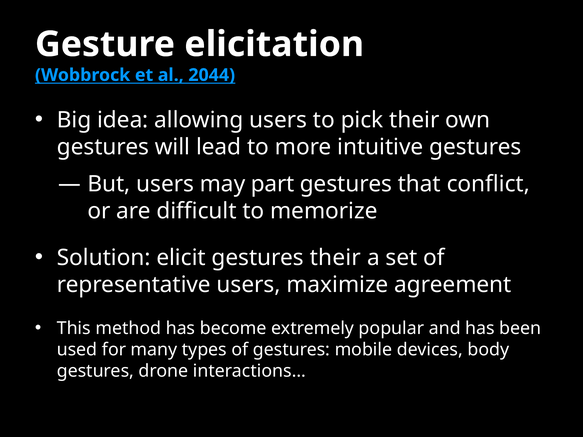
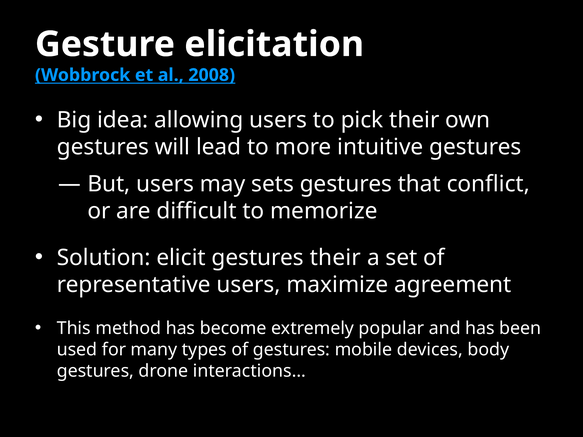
2044: 2044 -> 2008
part: part -> sets
